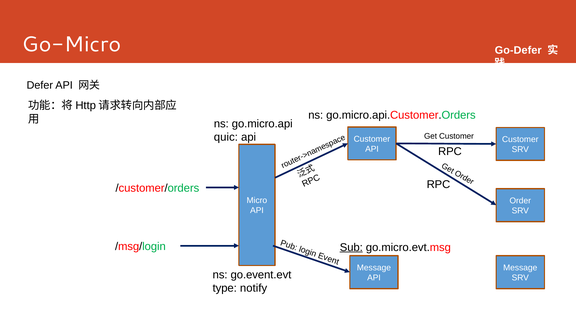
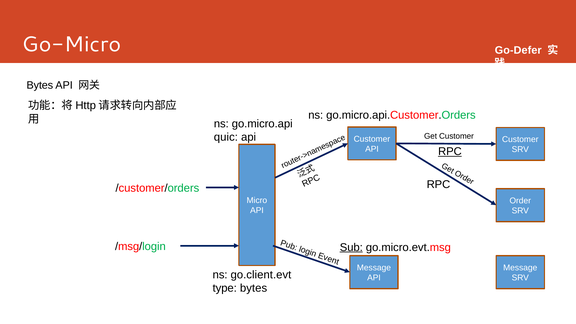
Defer at (40, 85): Defer -> Bytes
RPC at (450, 151) underline: none -> present
go.event.evt: go.event.evt -> go.client.evt
type notify: notify -> bytes
